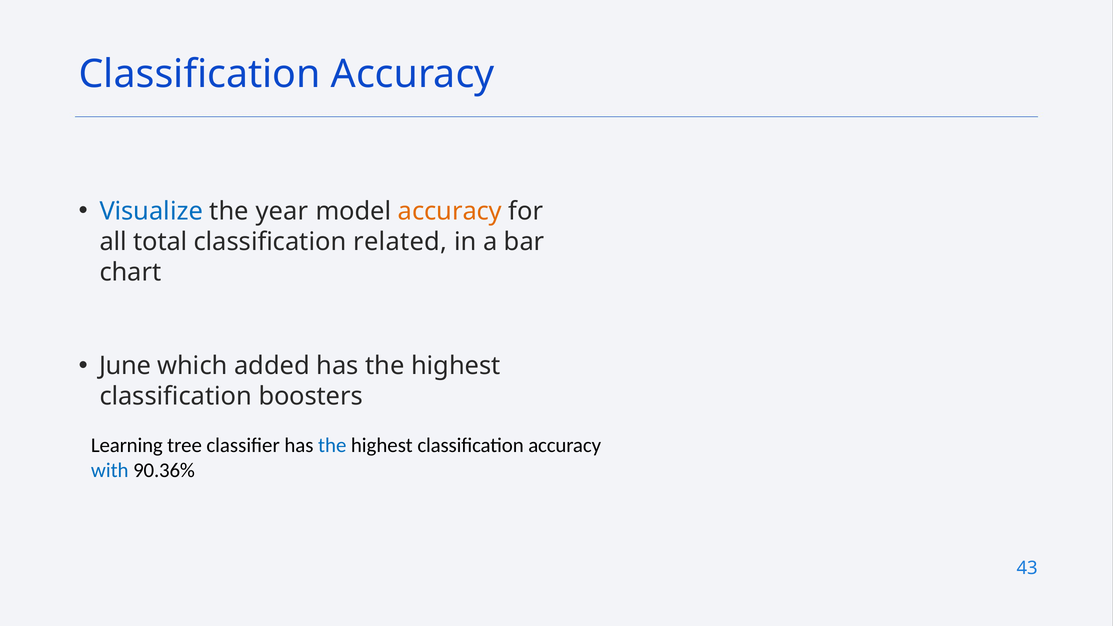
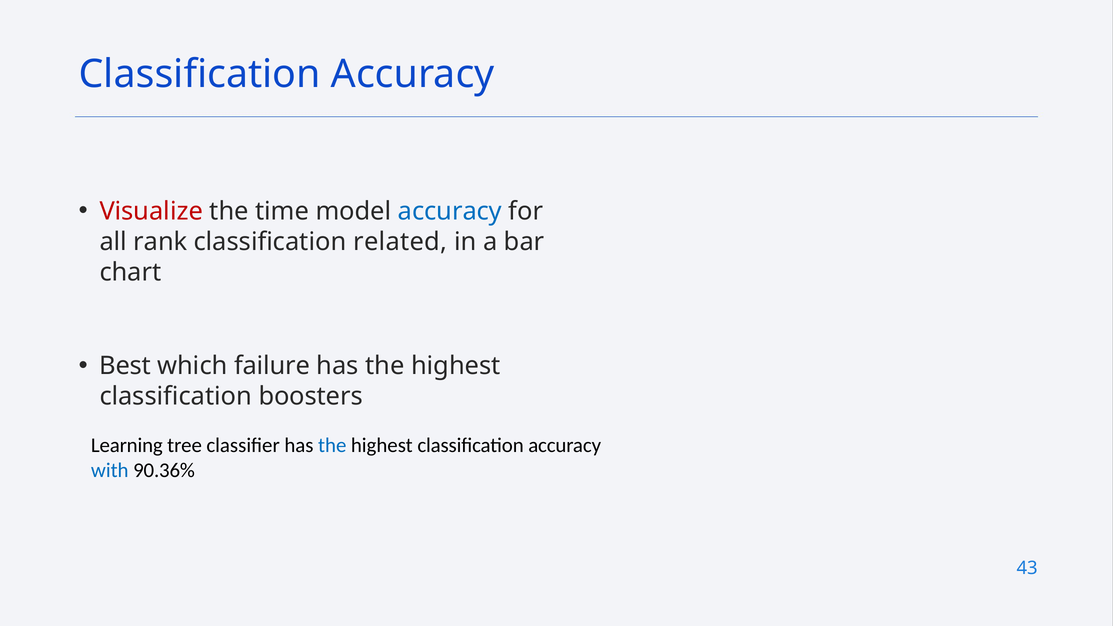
Visualize colour: blue -> red
year: year -> time
accuracy at (450, 211) colour: orange -> blue
total: total -> rank
June: June -> Best
added: added -> failure
